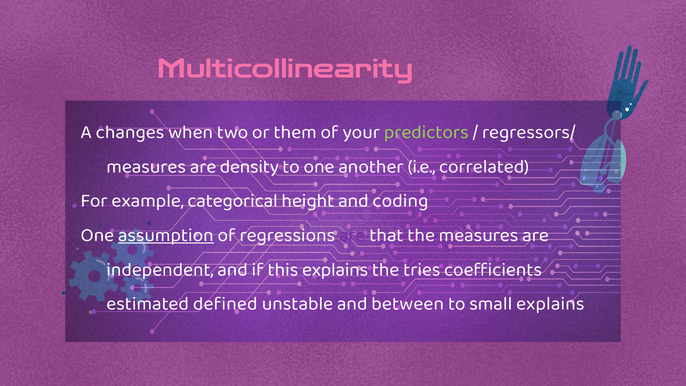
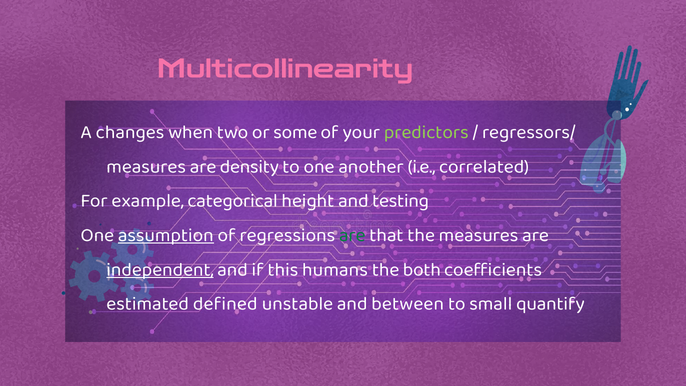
them: them -> some
coding: coding -> testing
are at (352, 235) colour: purple -> green
independent underline: none -> present
this explains: explains -> humans
tries: tries -> both
small explains: explains -> quantify
